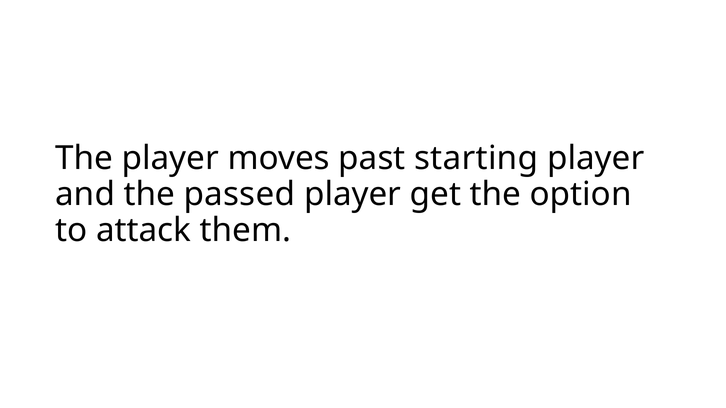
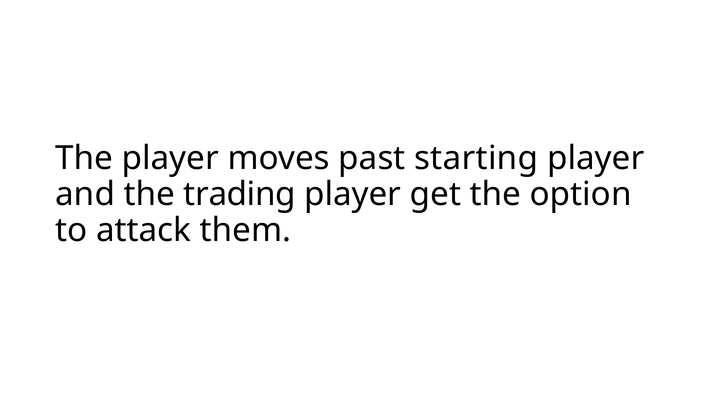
passed: passed -> trading
